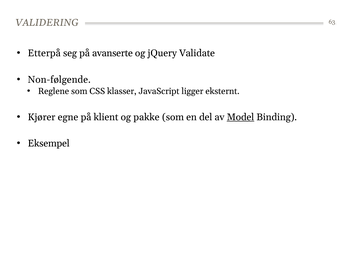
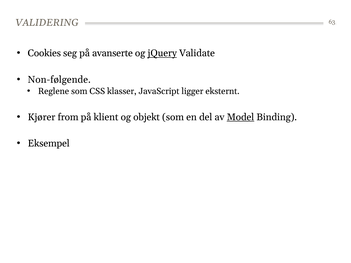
Etterpå: Etterpå -> Cookies
jQuery underline: none -> present
egne: egne -> from
pakke: pakke -> objekt
